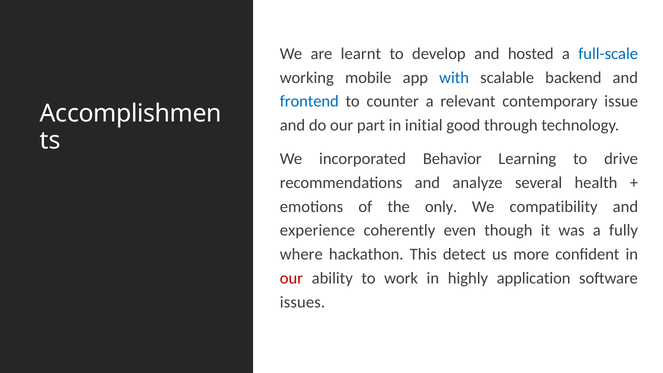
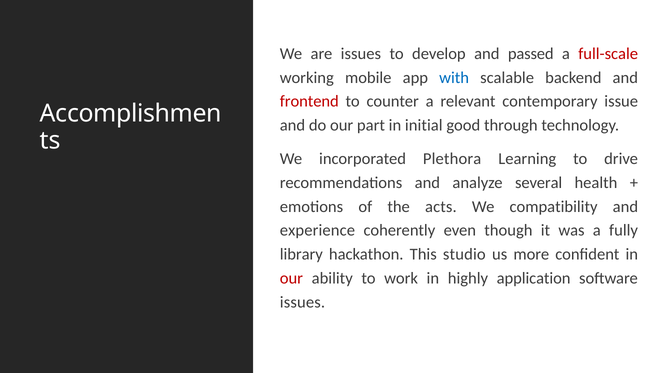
are learnt: learnt -> issues
hosted: hosted -> passed
full-scale colour: blue -> red
frontend colour: blue -> red
Behavior: Behavior -> Plethora
only: only -> acts
where: where -> library
detect: detect -> studio
